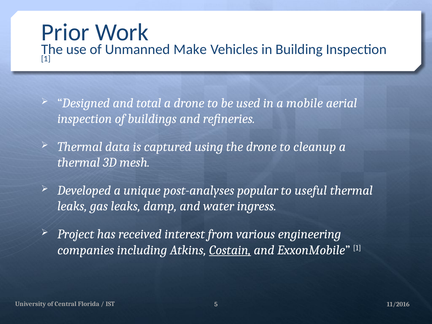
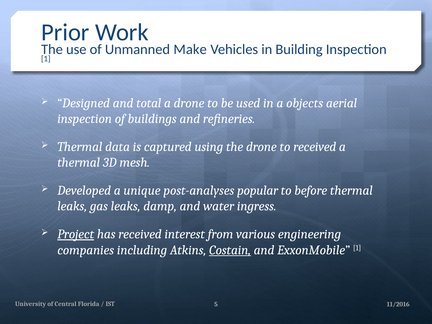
mobile: mobile -> objects
to cleanup: cleanup -> received
useful: useful -> before
Project underline: none -> present
